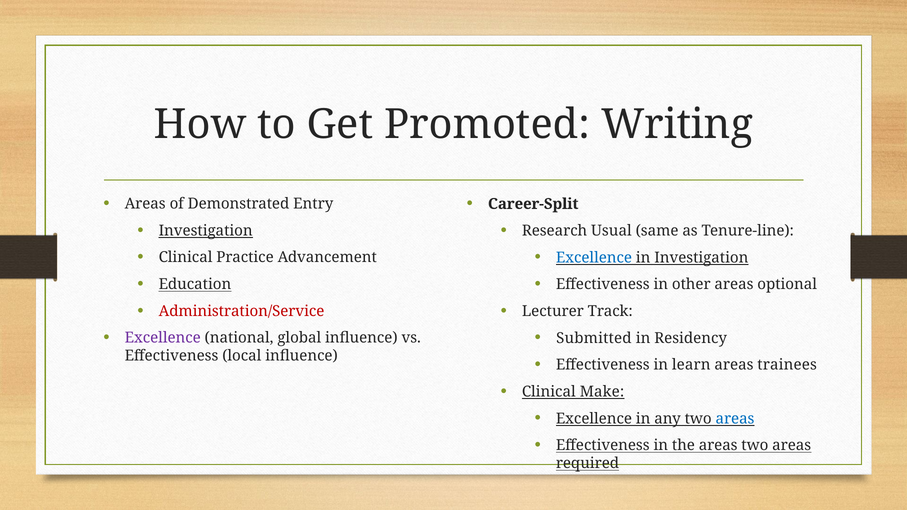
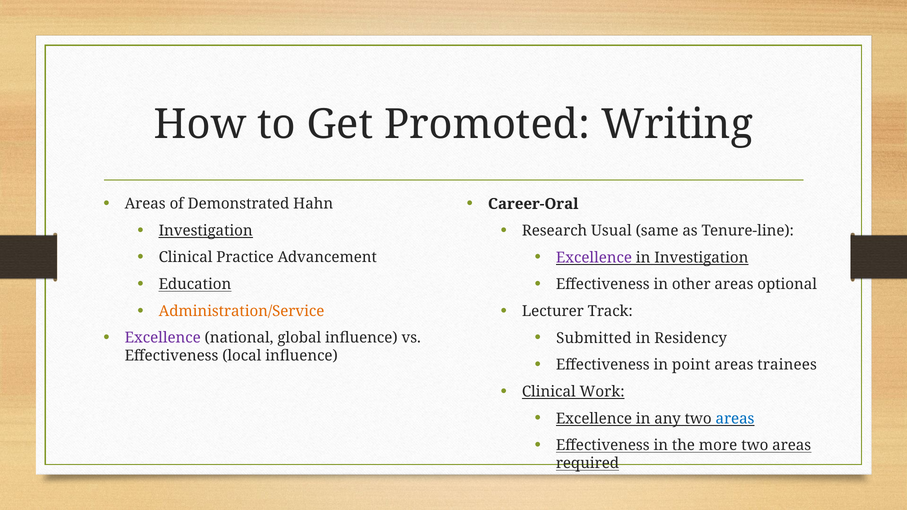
Entry: Entry -> Hahn
Career-Split: Career-Split -> Career-Oral
Excellence at (594, 258) colour: blue -> purple
Administration/Service colour: red -> orange
learn: learn -> point
Make: Make -> Work
the areas: areas -> more
